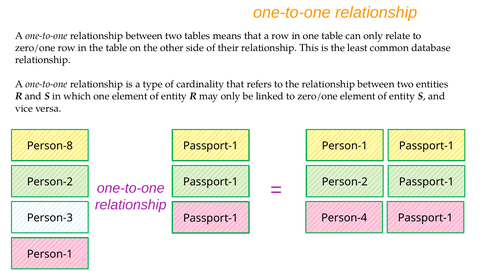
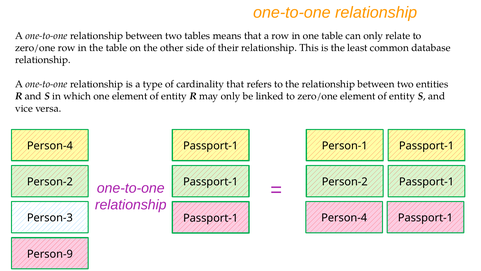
Person-8 at (50, 146): Person-8 -> Person-4
Person-1 at (50, 254): Person-1 -> Person-9
